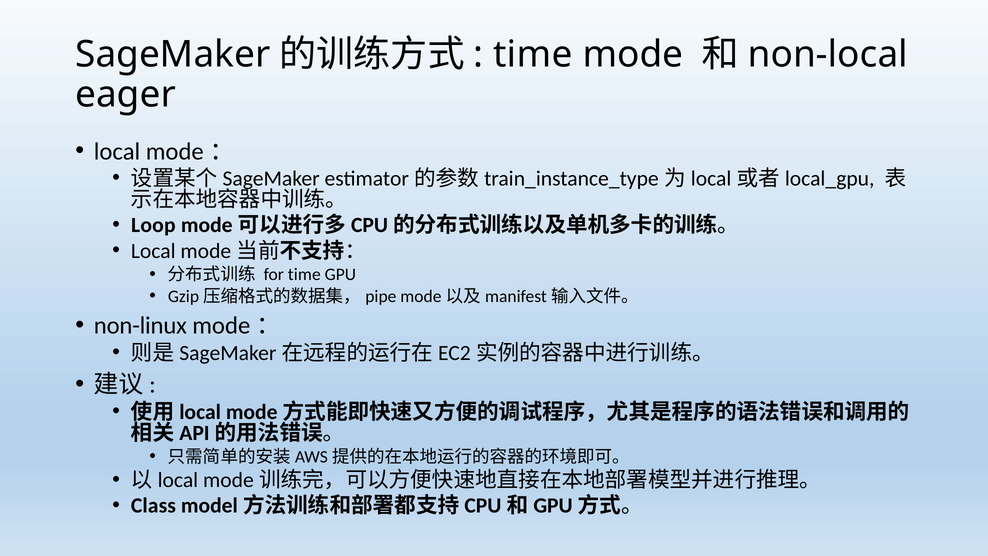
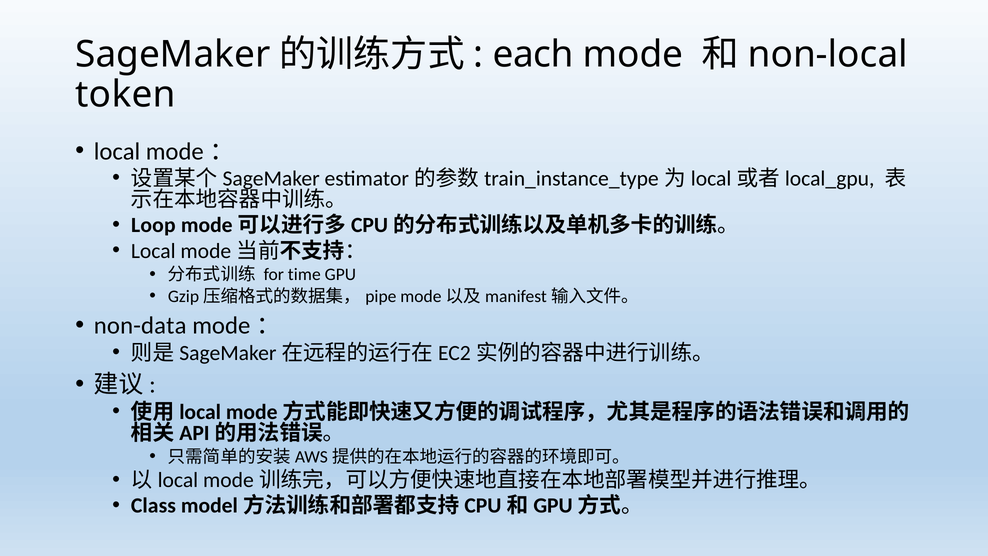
time at (533, 54): time -> each
eager: eager -> token
non-linux: non-linux -> non-data
